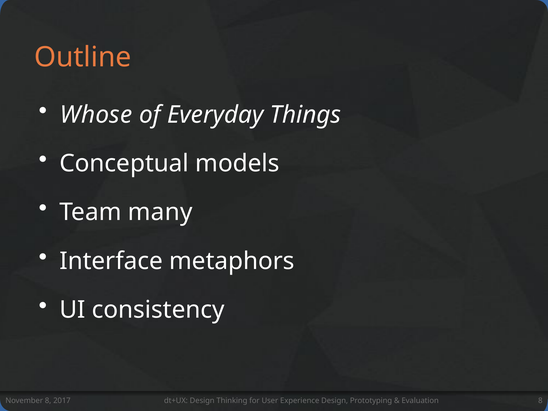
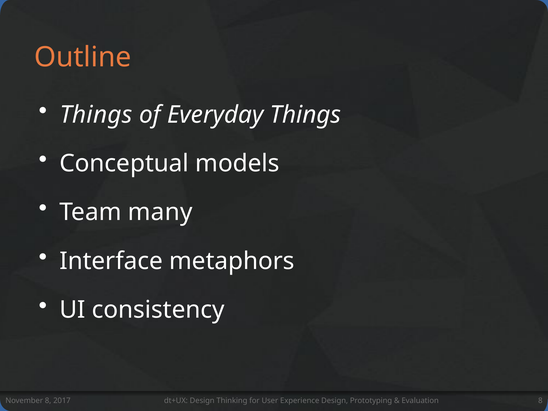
Whose at (96, 115): Whose -> Things
